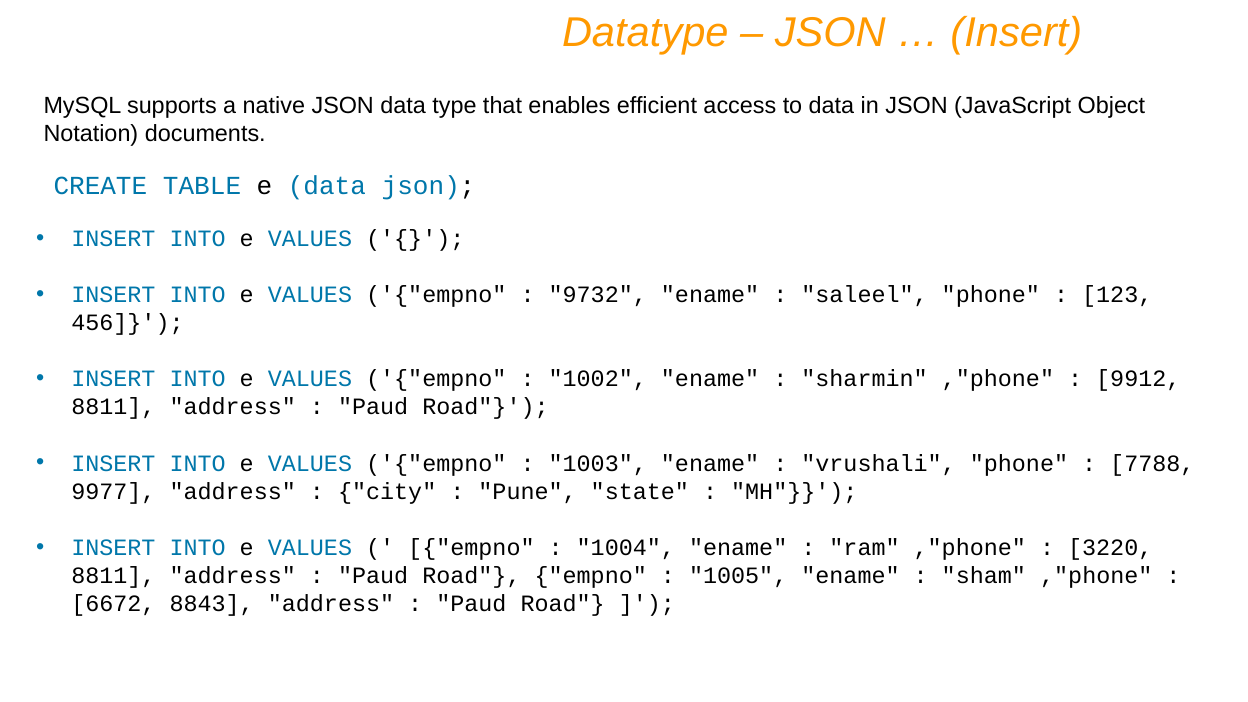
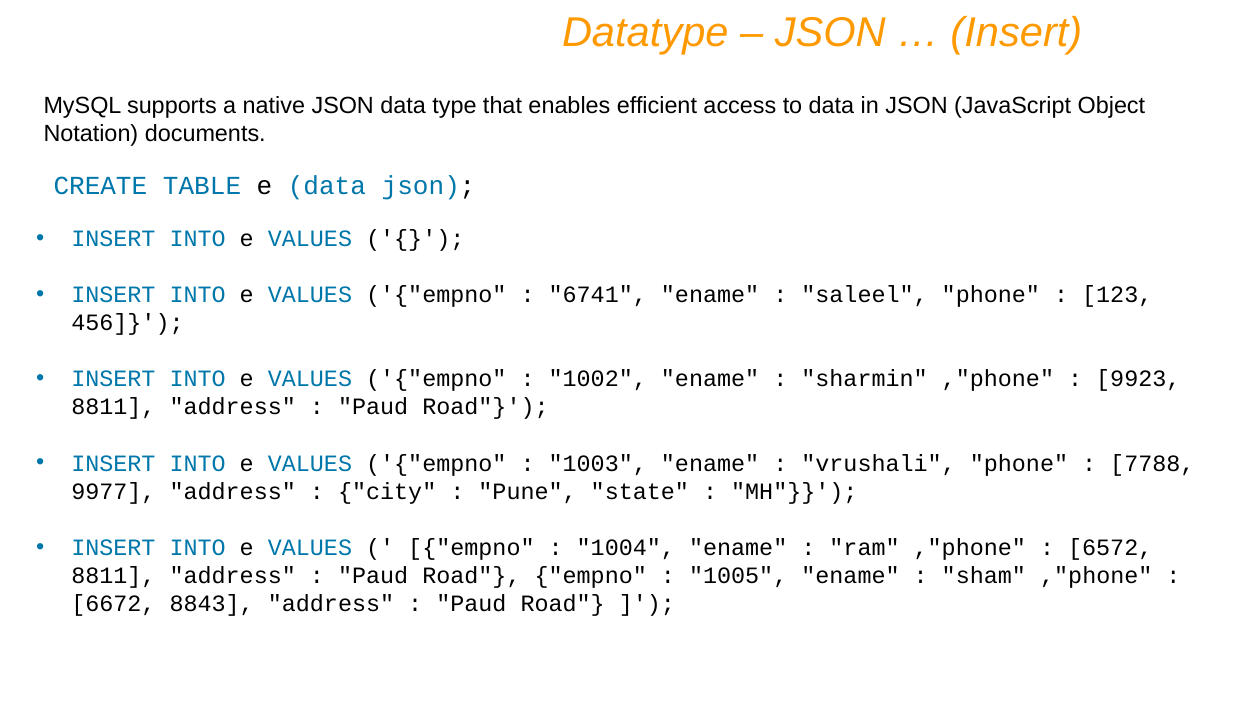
9732: 9732 -> 6741
9912: 9912 -> 9923
3220: 3220 -> 6572
